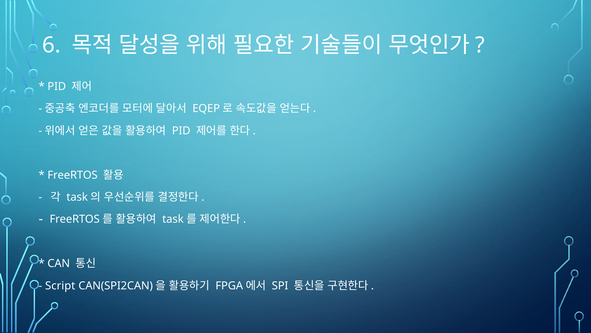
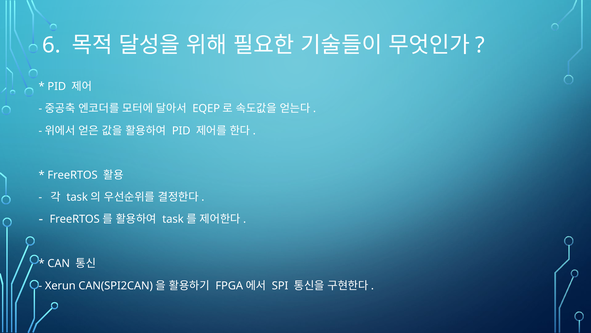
Script: Script -> Xerun
